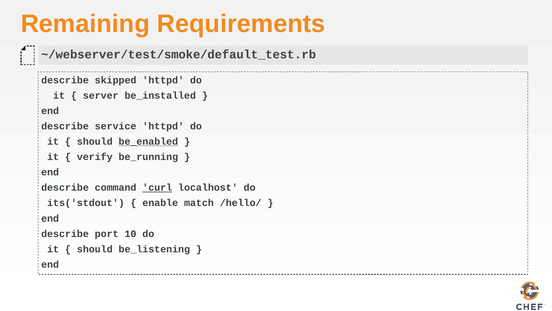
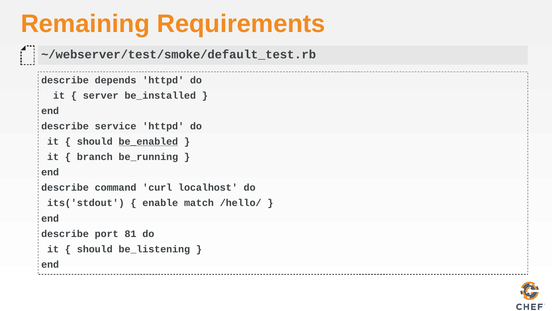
skipped: skipped -> depends
verify: verify -> branch
curl underline: present -> none
10: 10 -> 81
